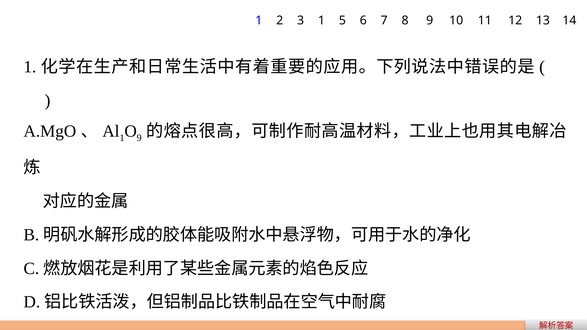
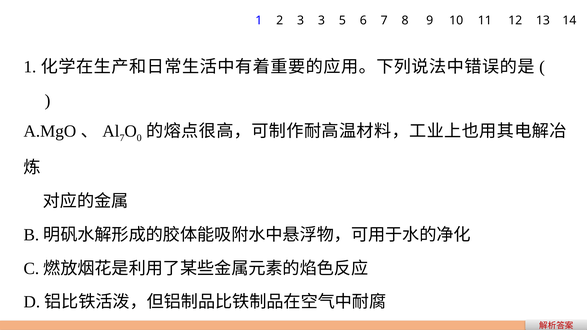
3 1: 1 -> 3
1 at (122, 138): 1 -> 7
9 at (139, 138): 9 -> 0
